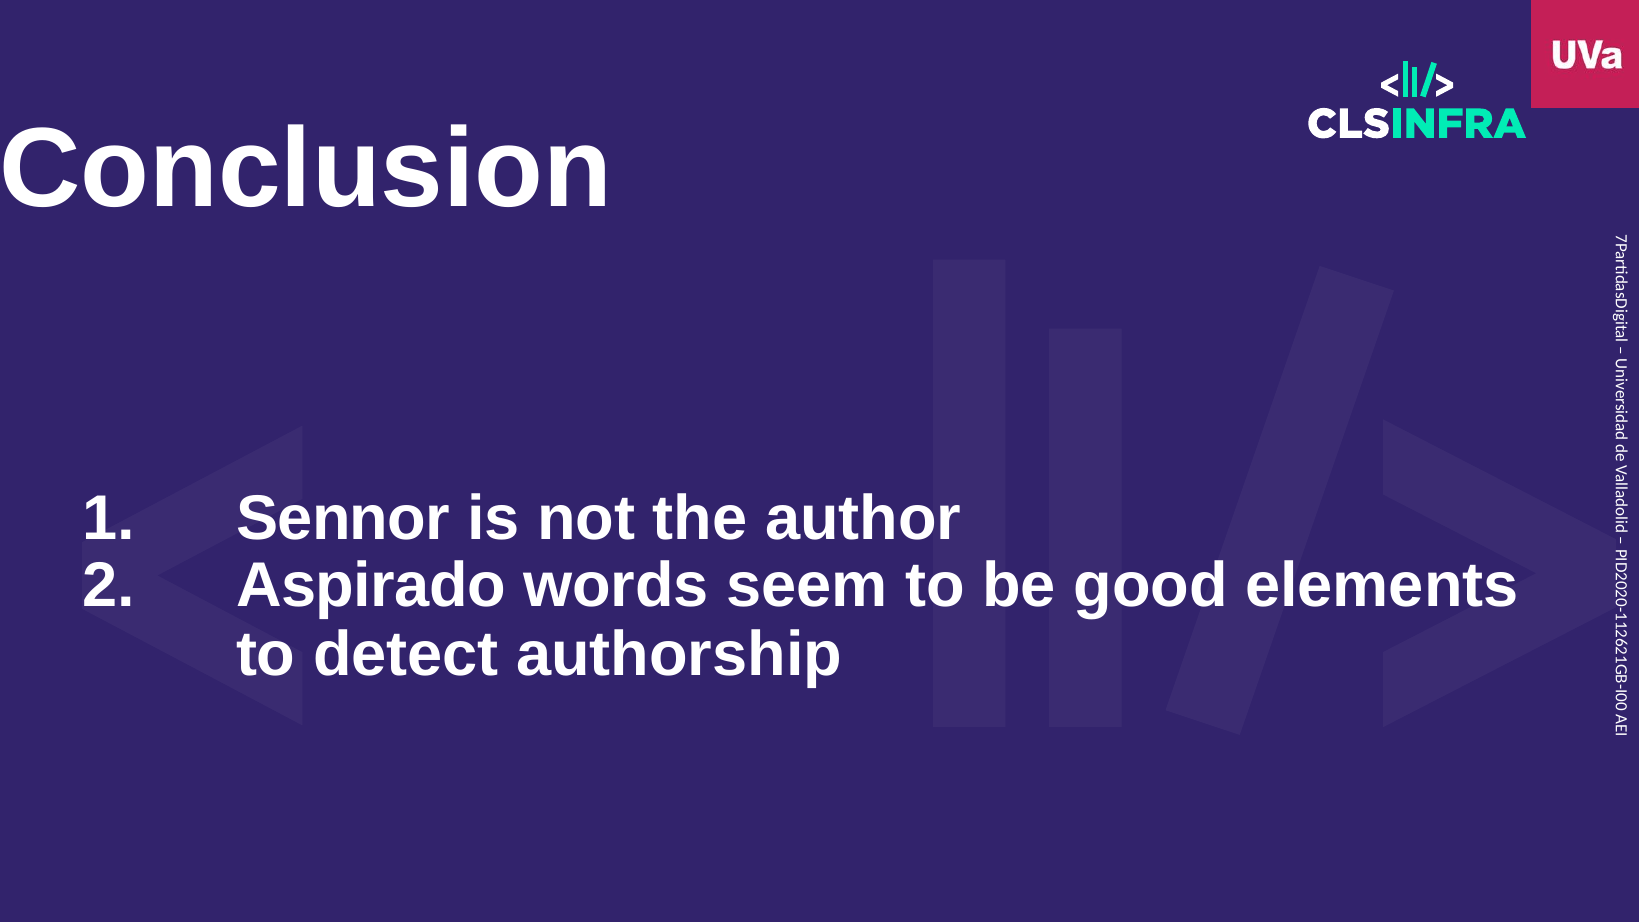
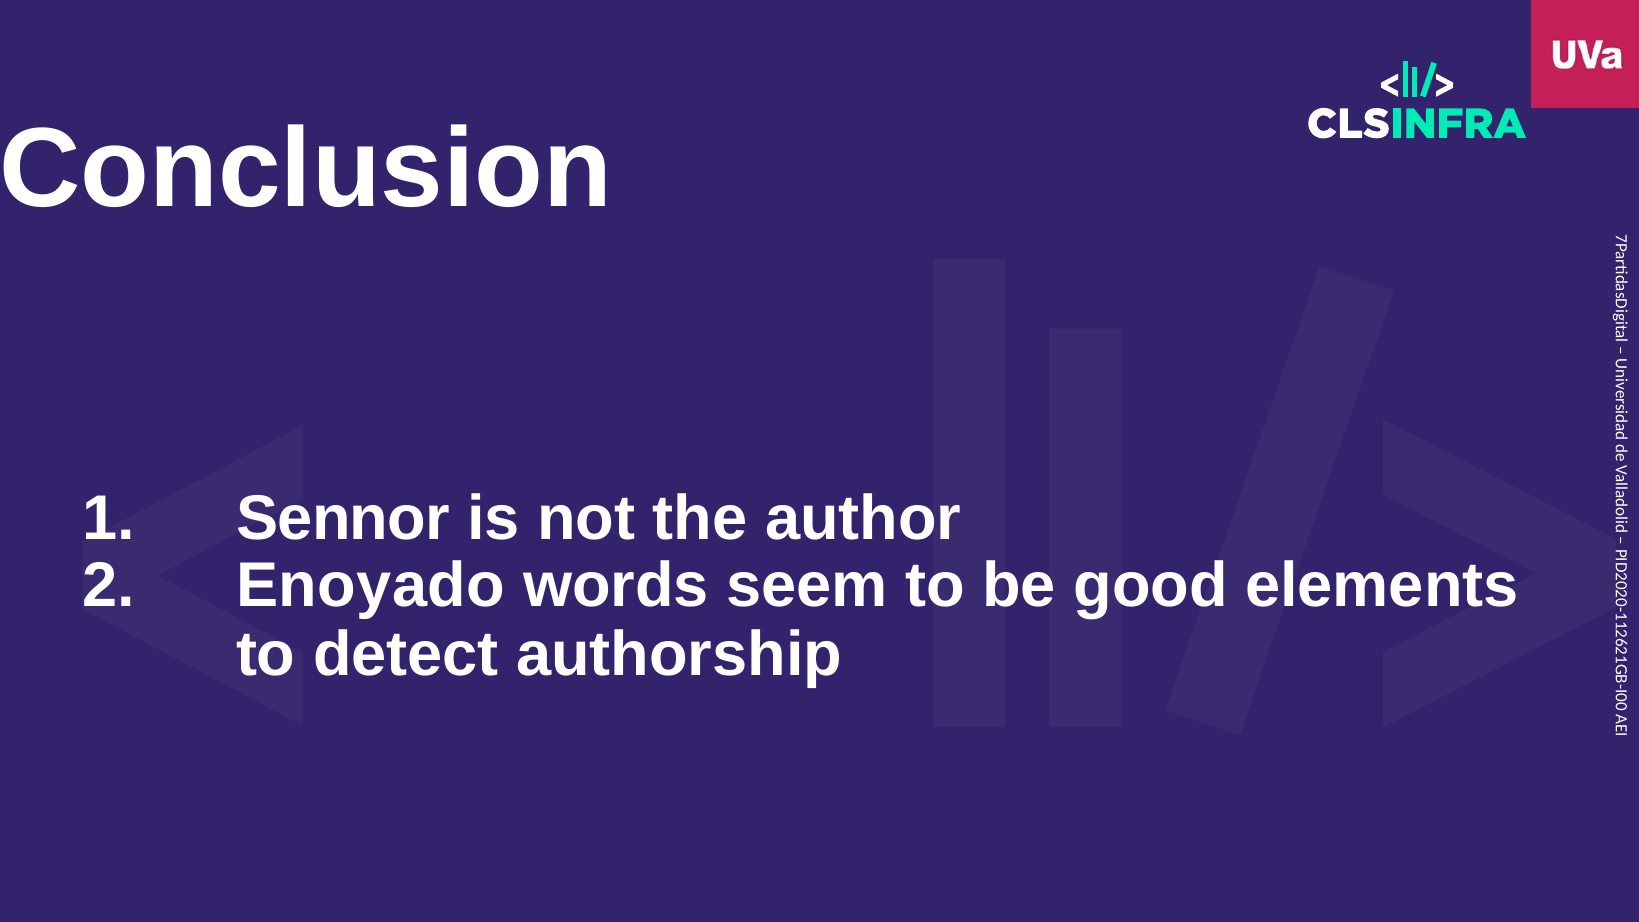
Aspirado: Aspirado -> Enoyado
